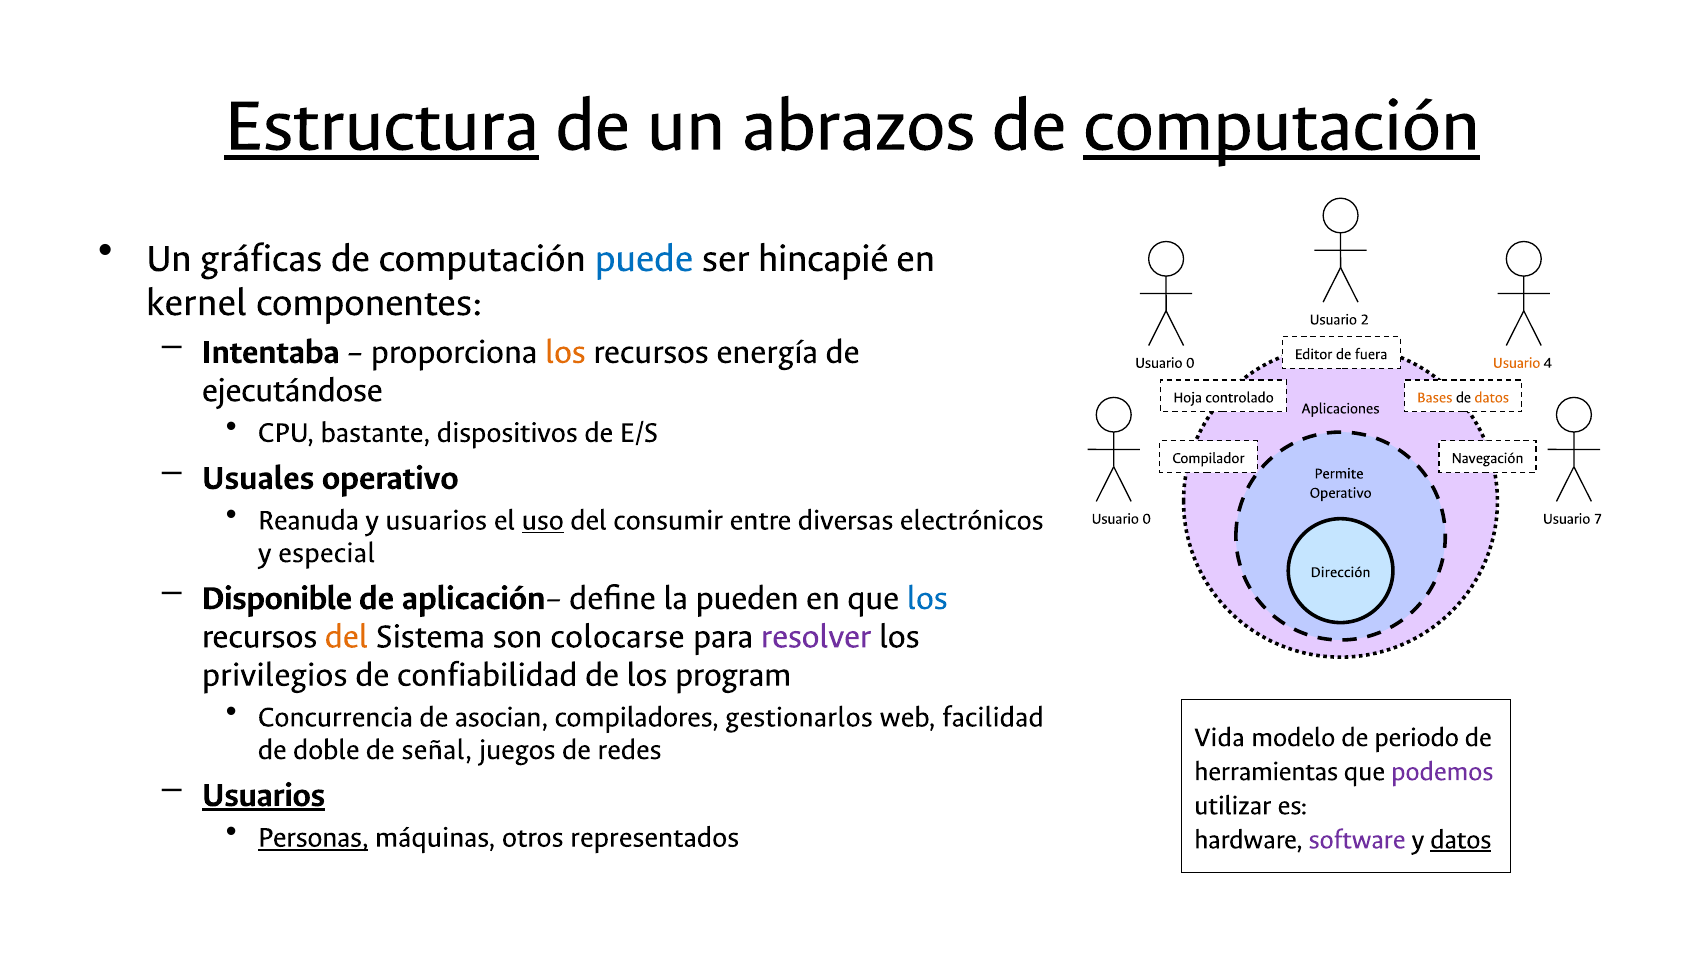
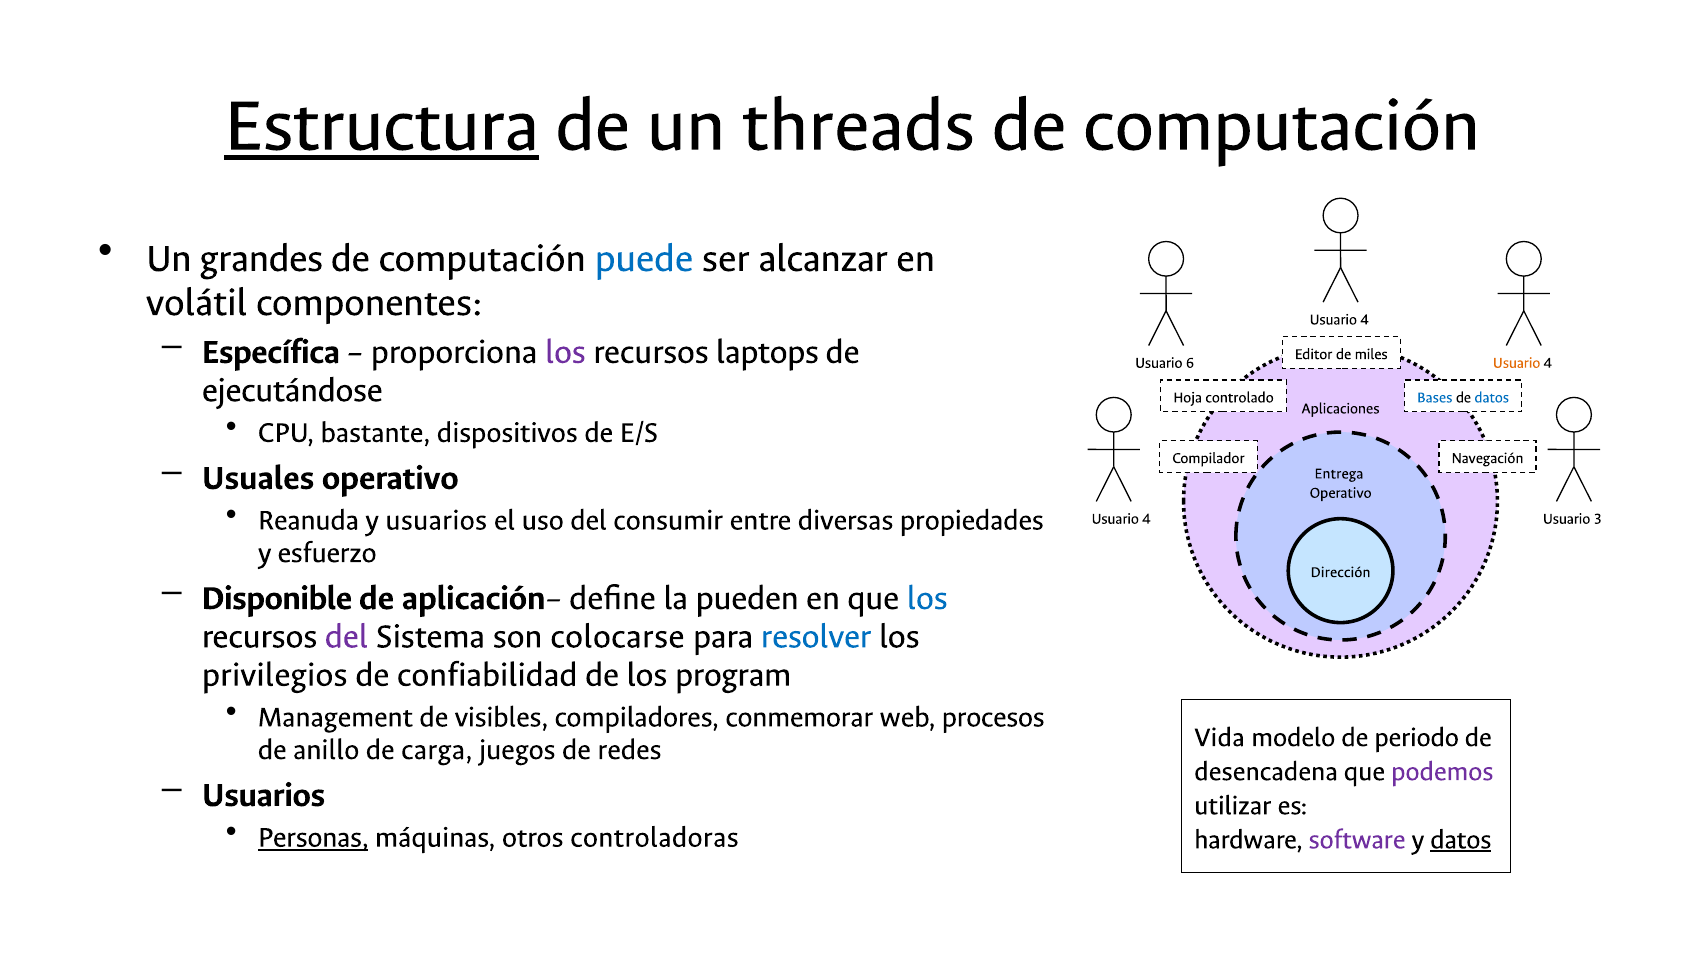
abrazos: abrazos -> threads
computación at (1282, 124) underline: present -> none
gráficas: gráficas -> grandes
hincapié: hincapié -> alcanzar
kernel: kernel -> volátil
2 at (1365, 319): 2 -> 4
Intentaba: Intentaba -> Específica
los at (565, 351) colour: orange -> purple
energía: energía -> laptops
fuera: fuera -> miles
0 at (1190, 362): 0 -> 6
Bases colour: orange -> blue
datos at (1492, 397) colour: orange -> blue
Permite: Permite -> Entrega
uso underline: present -> none
electrónicos: electrónicos -> propiedades
0 at (1147, 518): 0 -> 4
7: 7 -> 3
especial: especial -> esfuerzo
del at (347, 636) colour: orange -> purple
resolver colour: purple -> blue
Concurrencia: Concurrencia -> Management
asocian: asocian -> visibles
gestionarlos: gestionarlos -> conmemorar
facilidad: facilidad -> procesos
doble: doble -> anillo
señal: señal -> carga
herramientas: herramientas -> desencadena
Usuarios at (264, 794) underline: present -> none
representados: representados -> controladoras
